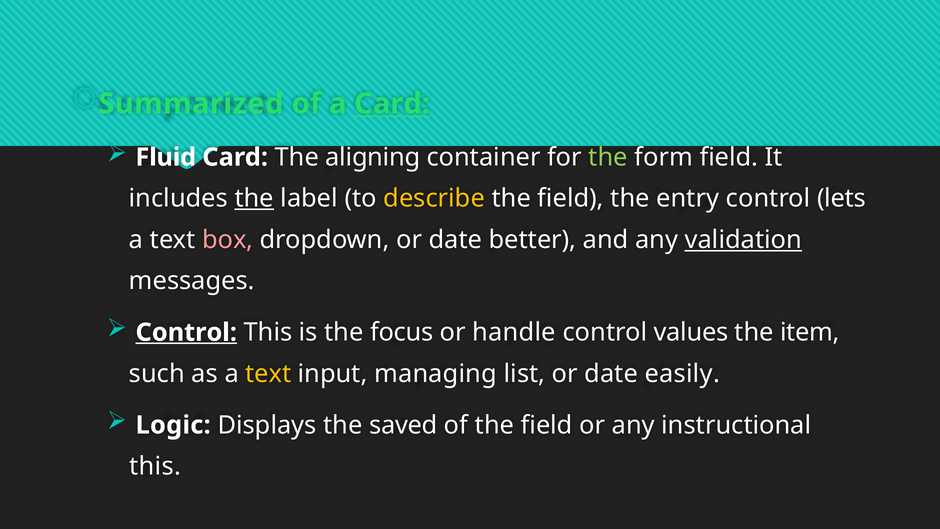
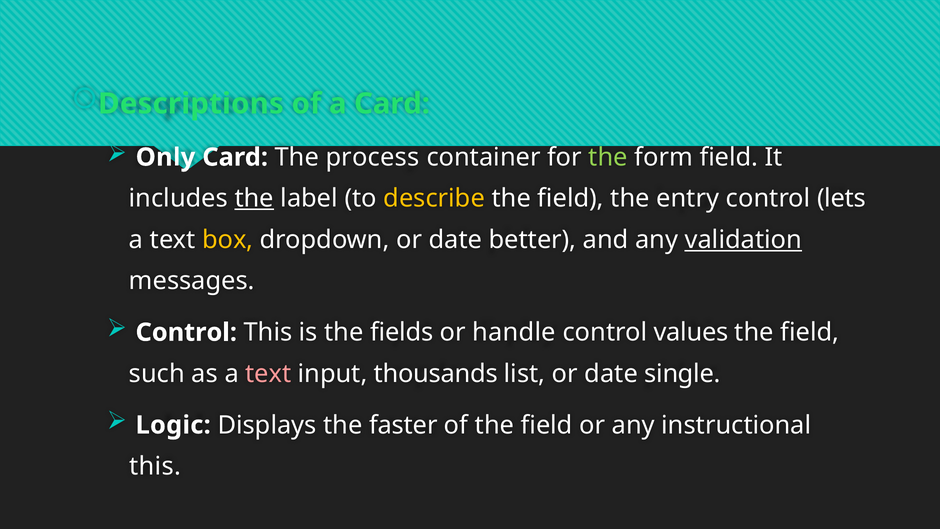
Summarized: Summarized -> Descriptions
Card at (392, 104) underline: present -> none
Fluid: Fluid -> Only
aligning: aligning -> process
box colour: pink -> yellow
Control at (186, 332) underline: present -> none
focus: focus -> fields
item at (810, 332): item -> field
text at (268, 373) colour: yellow -> pink
managing: managing -> thousands
easily: easily -> single
saved: saved -> faster
